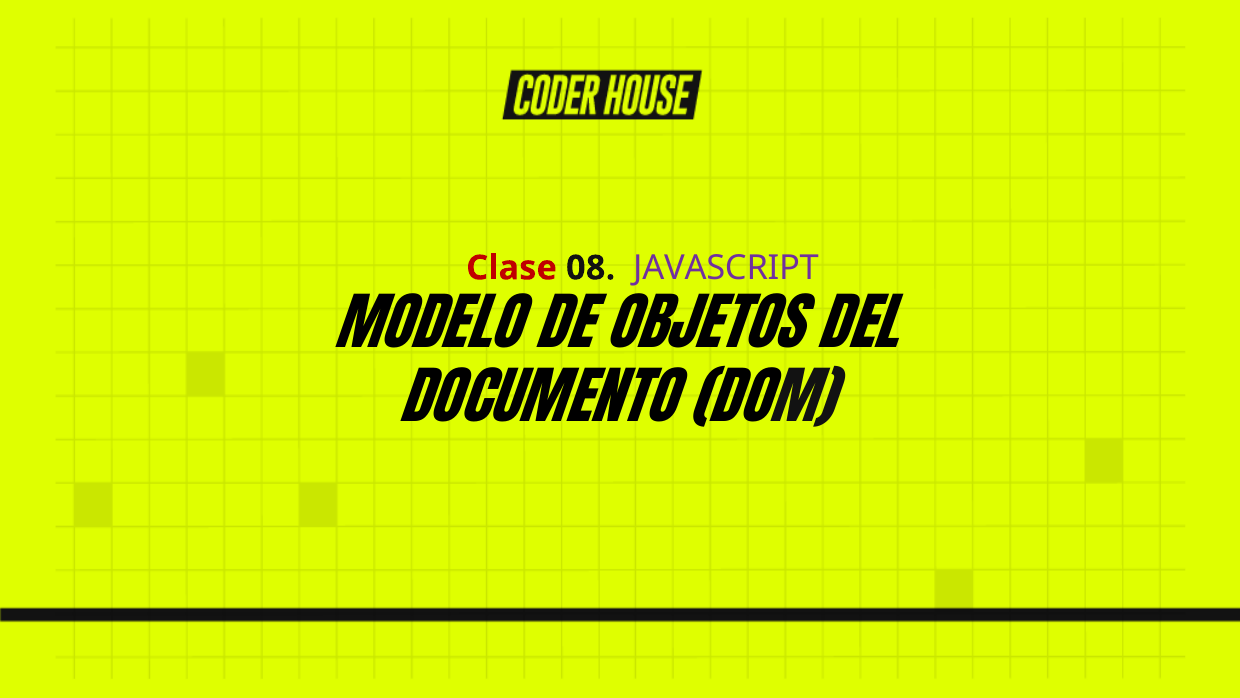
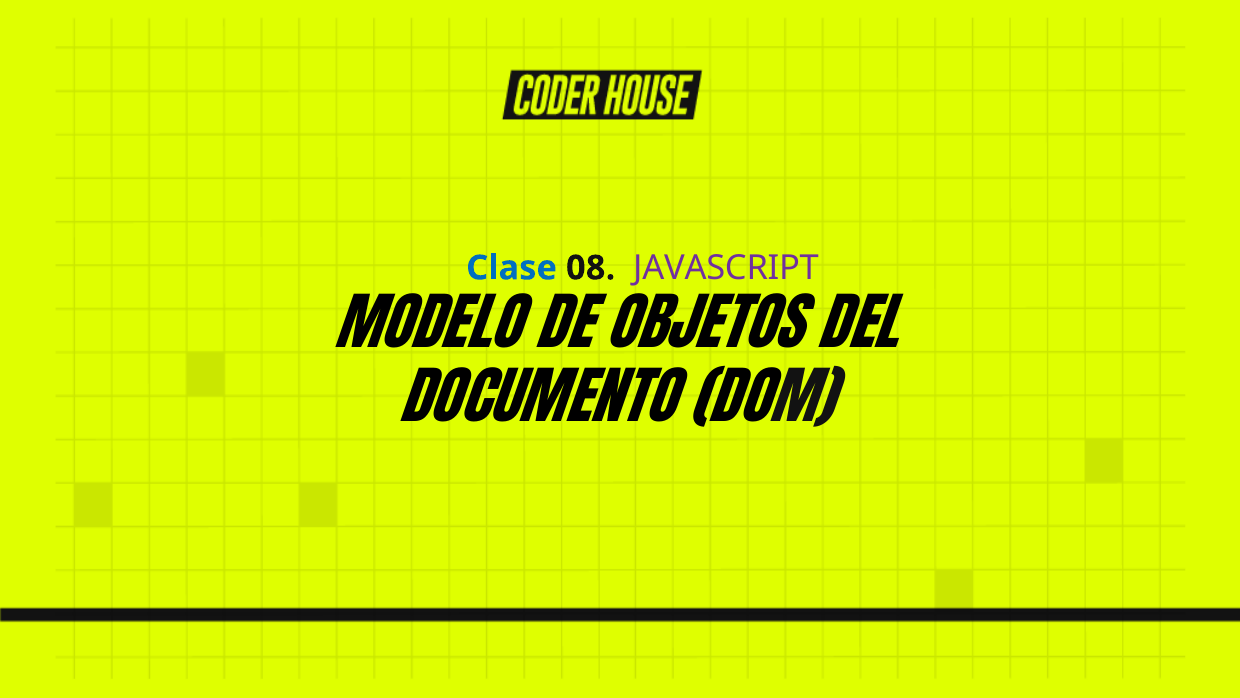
Clase colour: red -> blue
